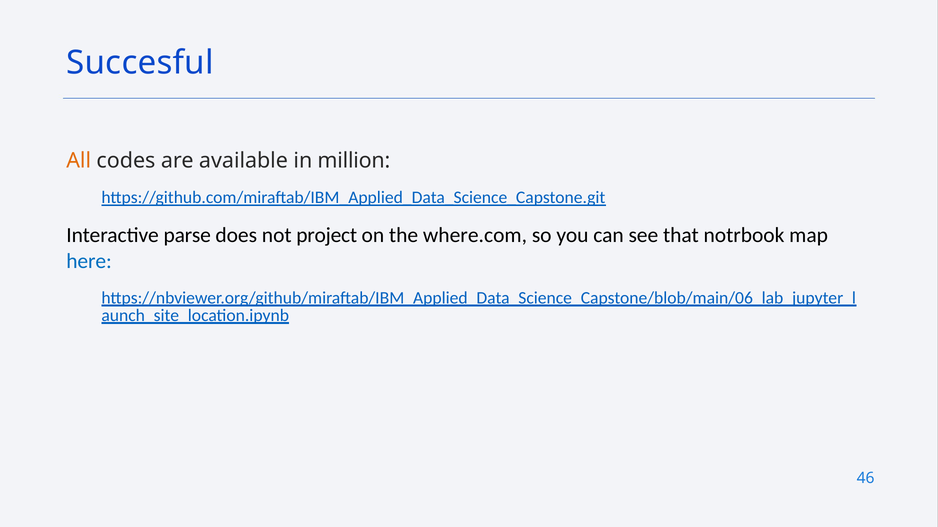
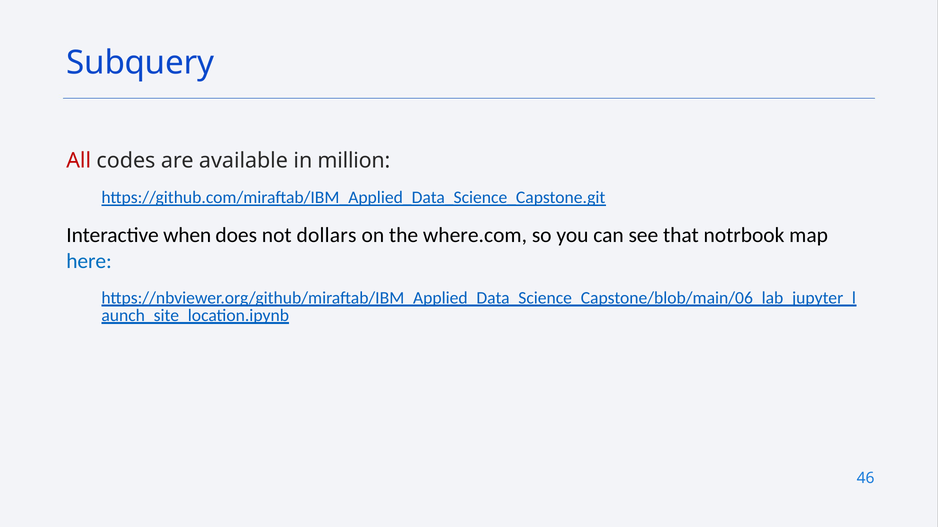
Succesful: Succesful -> Subquery
All colour: orange -> red
parse: parse -> when
project: project -> dollars
